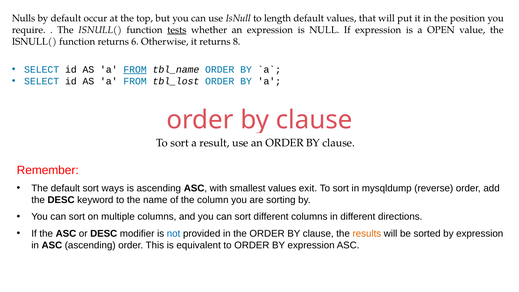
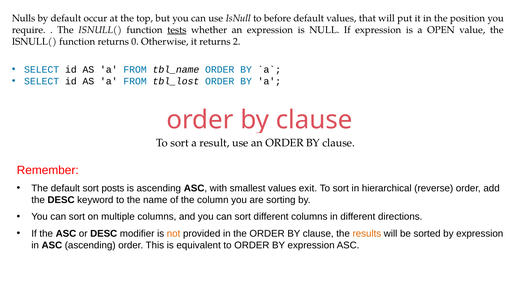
length: length -> before
6: 6 -> 0
8: 8 -> 2
FROM at (135, 69) underline: present -> none
ways: ways -> posts
mysqldump: mysqldump -> hierarchical
not colour: blue -> orange
